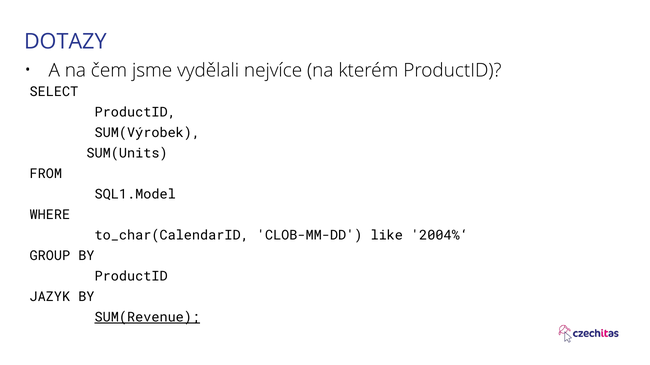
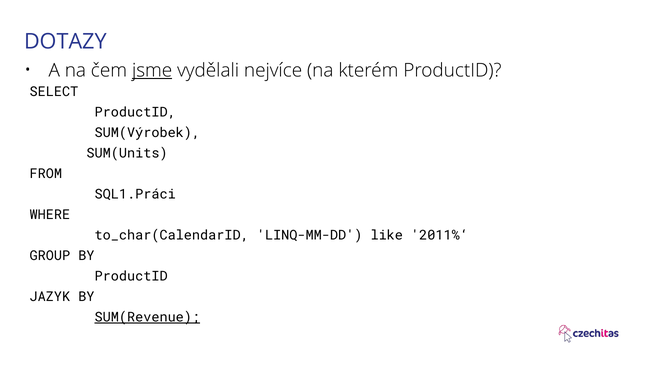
jsme underline: none -> present
SQL1.Model: SQL1.Model -> SQL1.Práci
CLOB-MM-DD: CLOB-MM-DD -> LINQ-MM-DD
2004%‘: 2004%‘ -> 2011%‘
